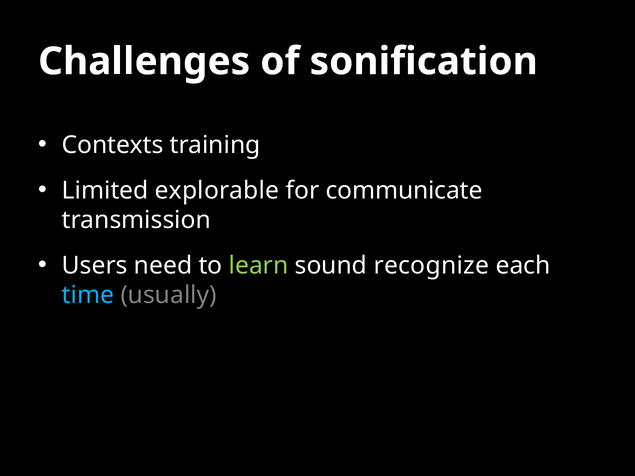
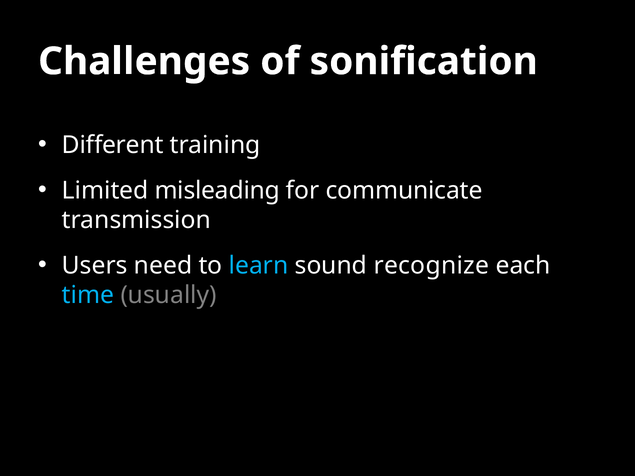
Contexts: Contexts -> Different
explorable: explorable -> misleading
learn colour: light green -> light blue
